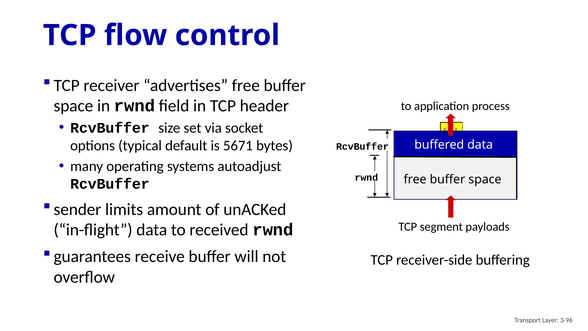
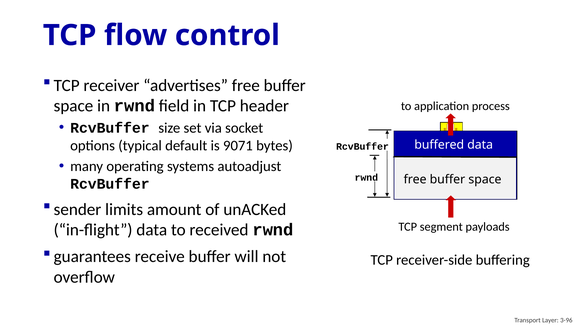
5671: 5671 -> 9071
